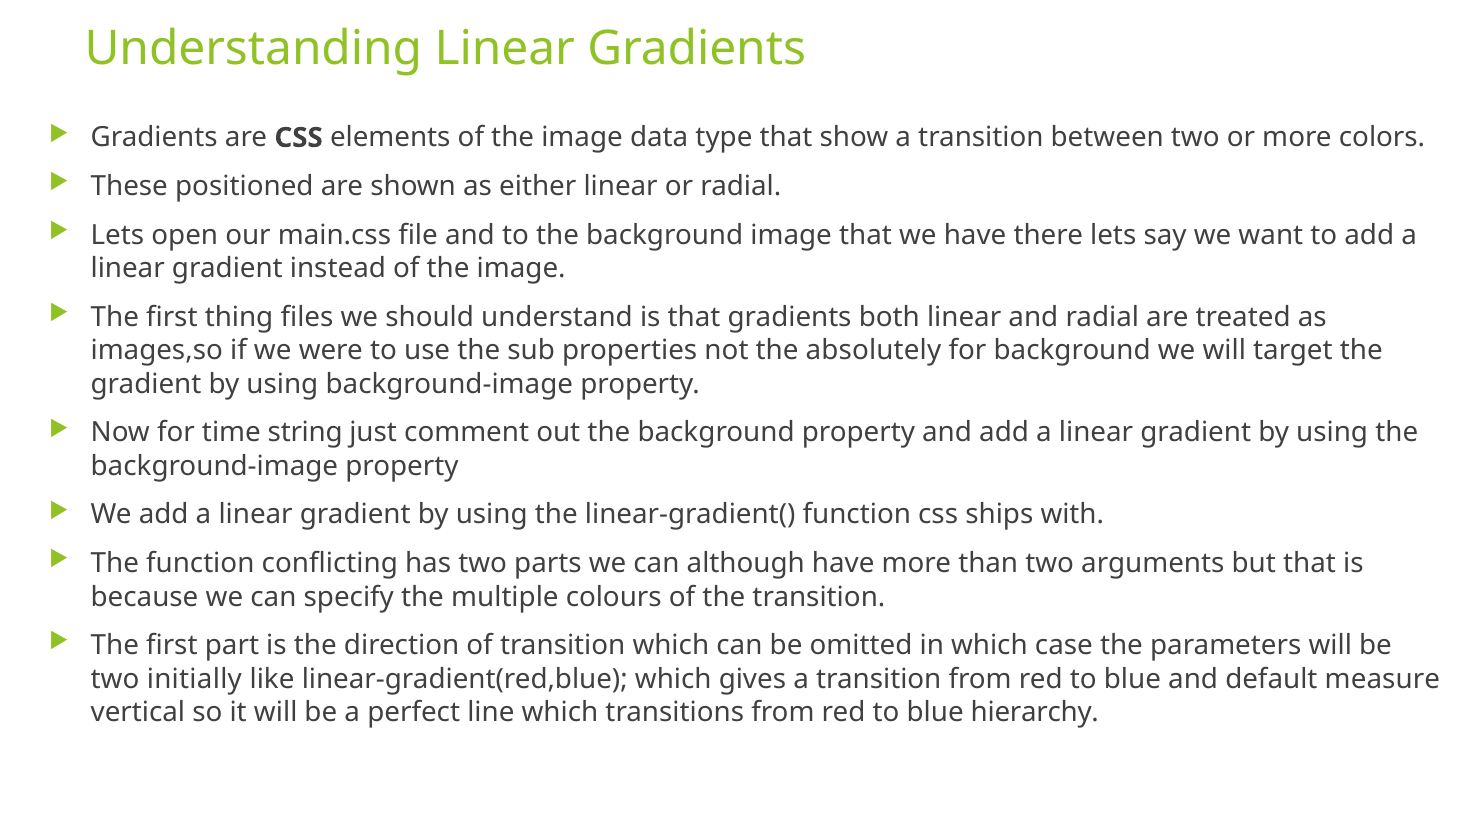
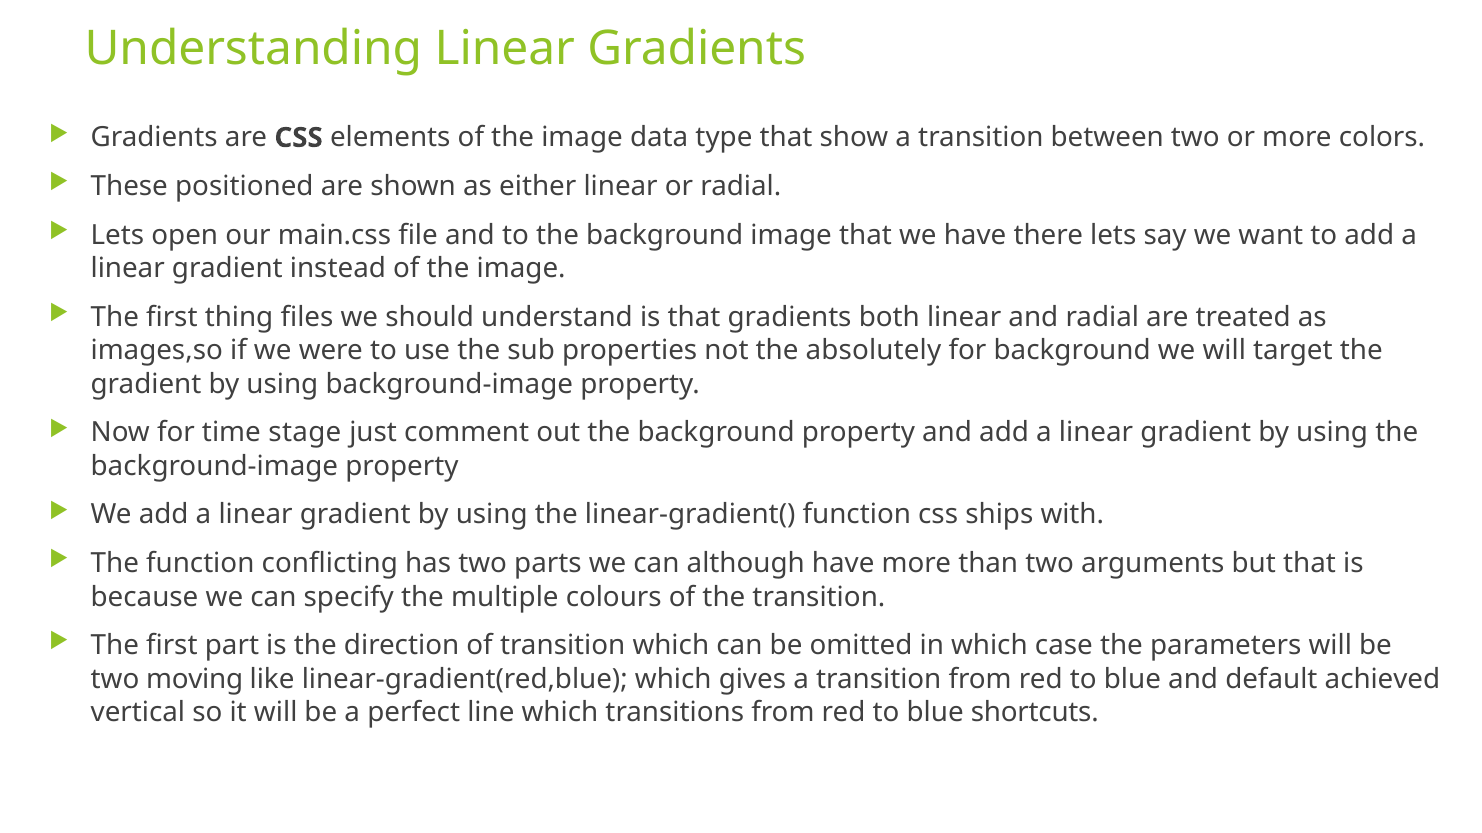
string: string -> stage
initially: initially -> moving
measure: measure -> achieved
hierarchy: hierarchy -> shortcuts
